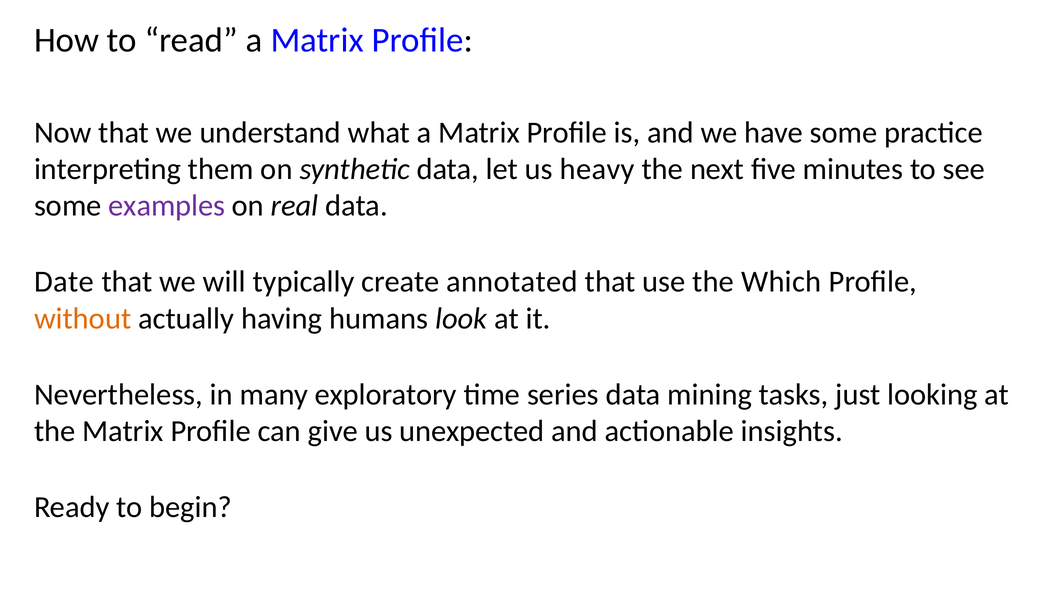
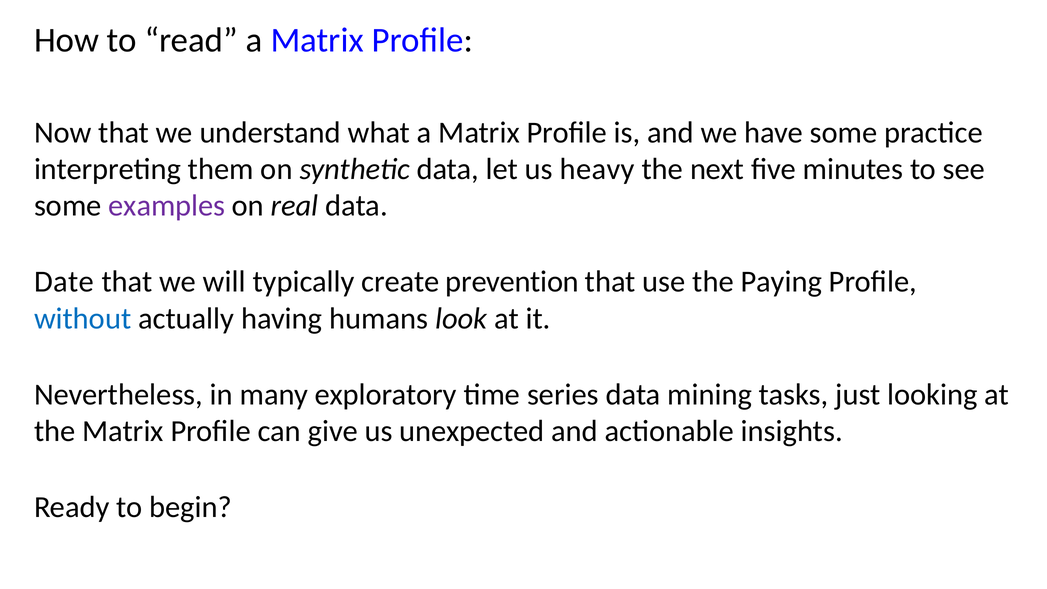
annotated: annotated -> prevention
Which: Which -> Paying
without colour: orange -> blue
